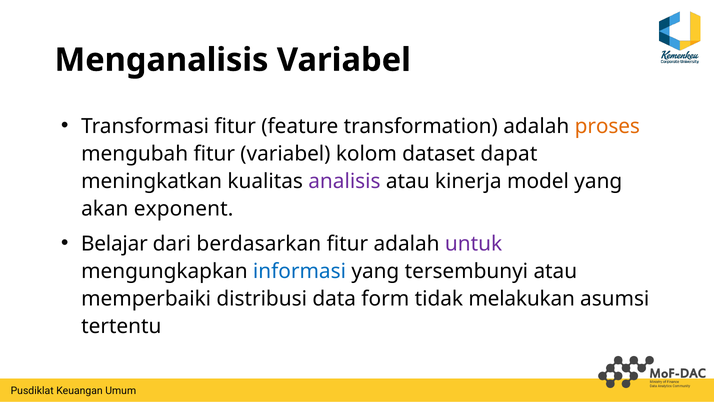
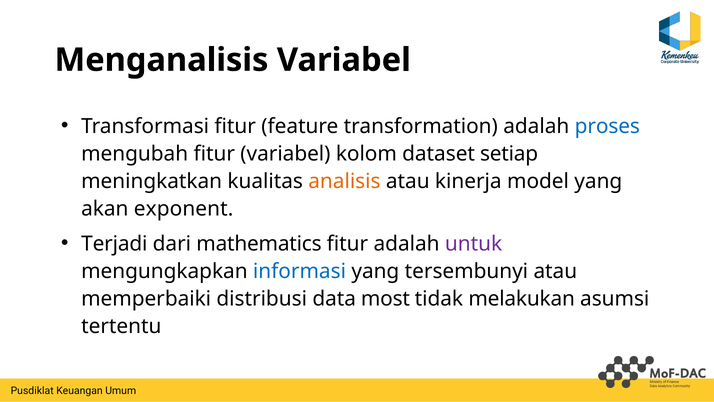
proses colour: orange -> blue
dapat: dapat -> setiap
analisis colour: purple -> orange
Belajar: Belajar -> Terjadi
berdasarkan: berdasarkan -> mathematics
form: form -> most
